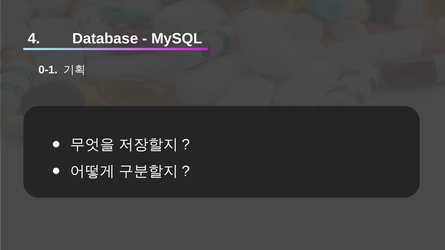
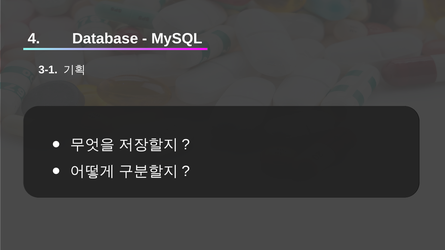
0-1: 0-1 -> 3-1
